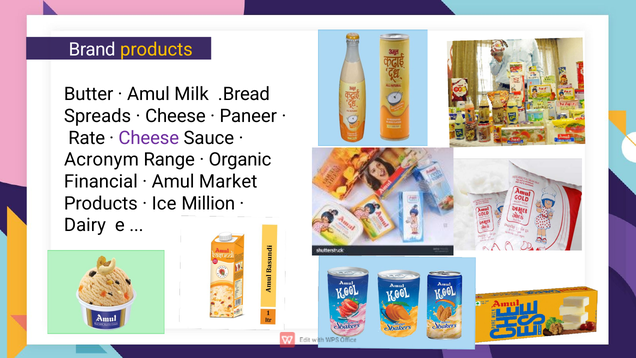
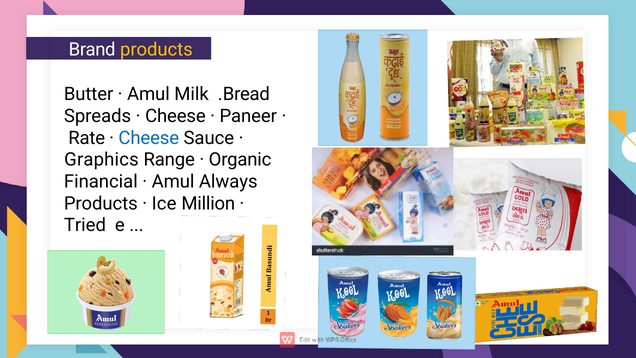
Cheese at (149, 138) colour: purple -> blue
Acronym: Acronym -> Graphics
Market: Market -> Always
Dairy: Dairy -> Tried
